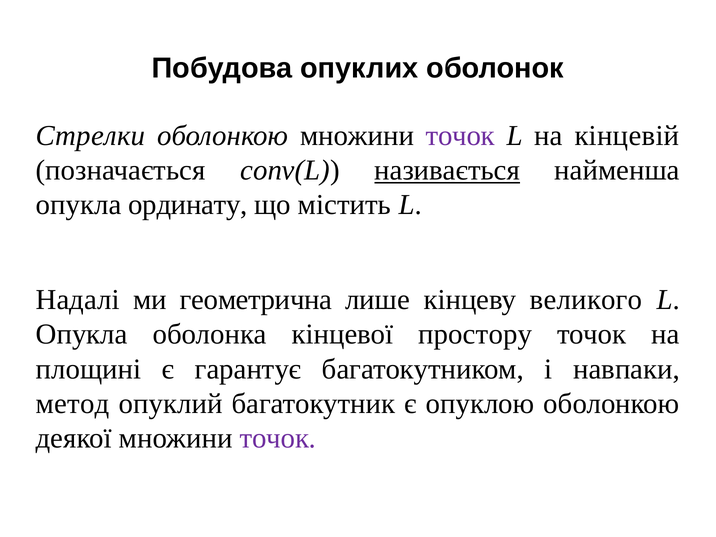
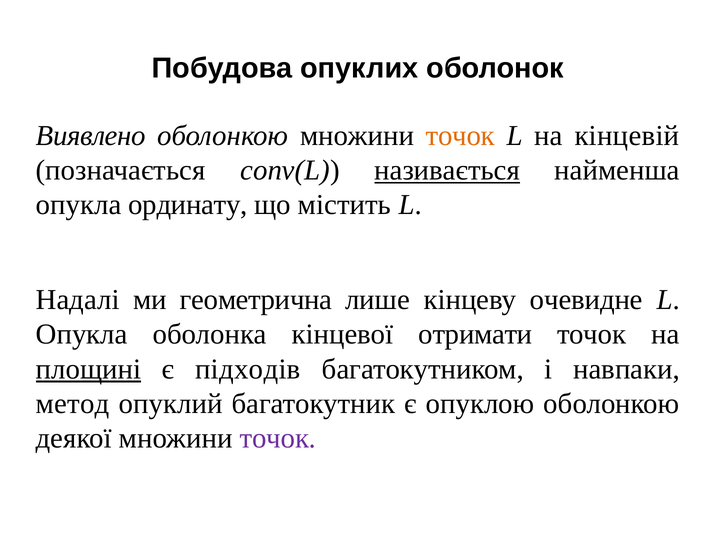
Стрелки: Стрелки -> Виявлено
точок at (460, 136) colour: purple -> orange
великого: великого -> очевидне
простору: простору -> отримати
площині underline: none -> present
гарантує: гарантує -> підходів
